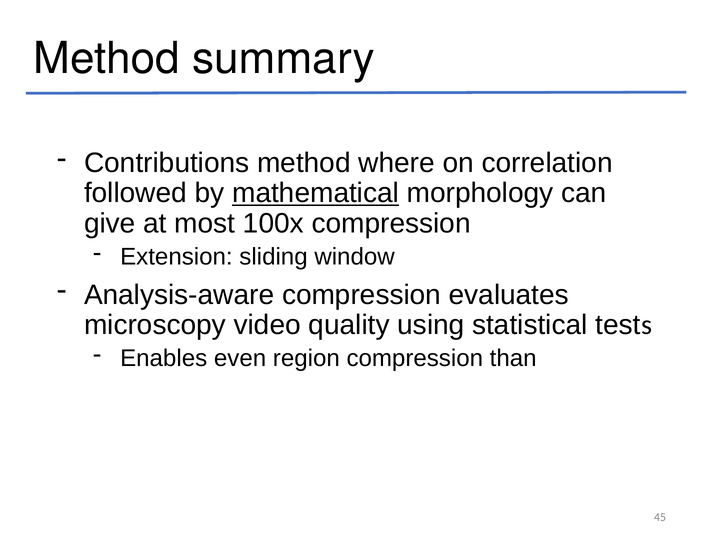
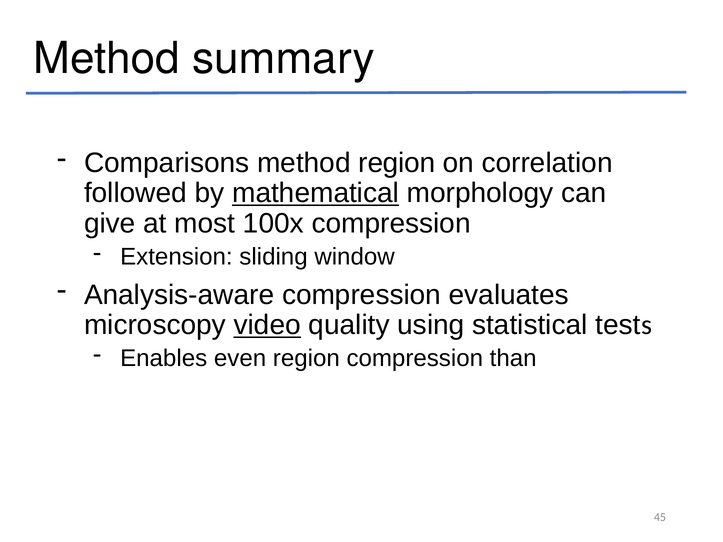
Contributions: Contributions -> Comparisons
method where: where -> region
video underline: none -> present
